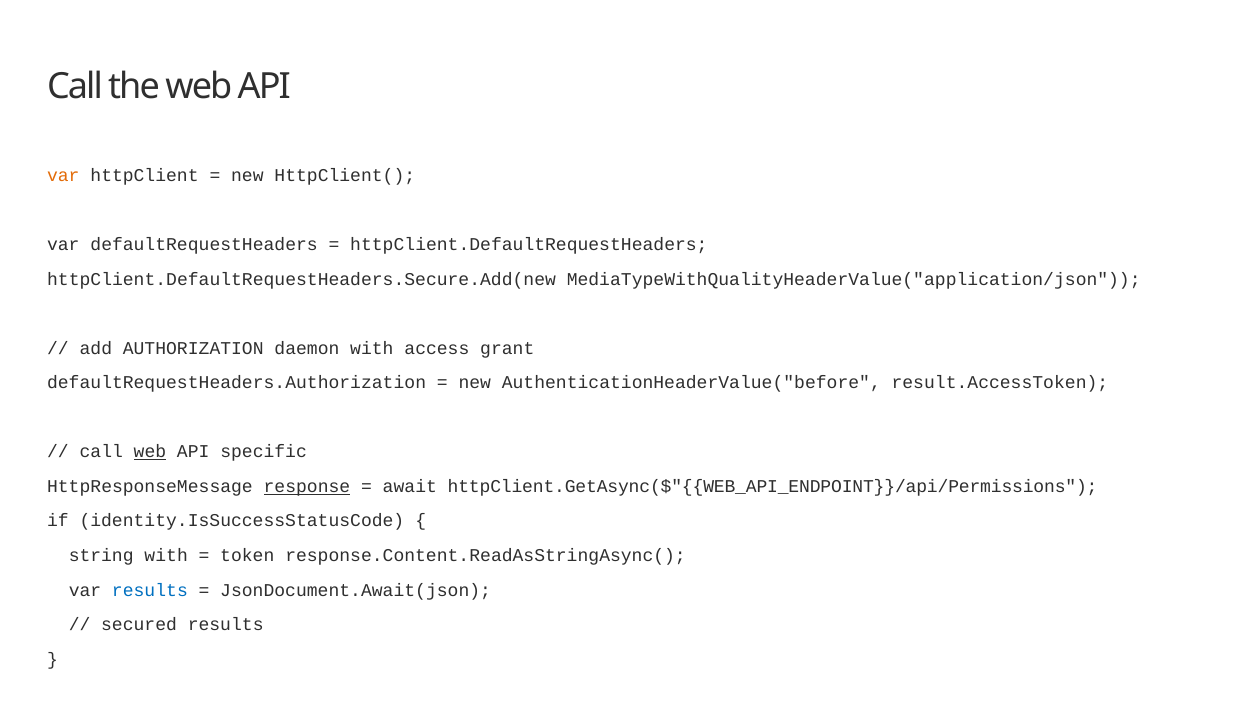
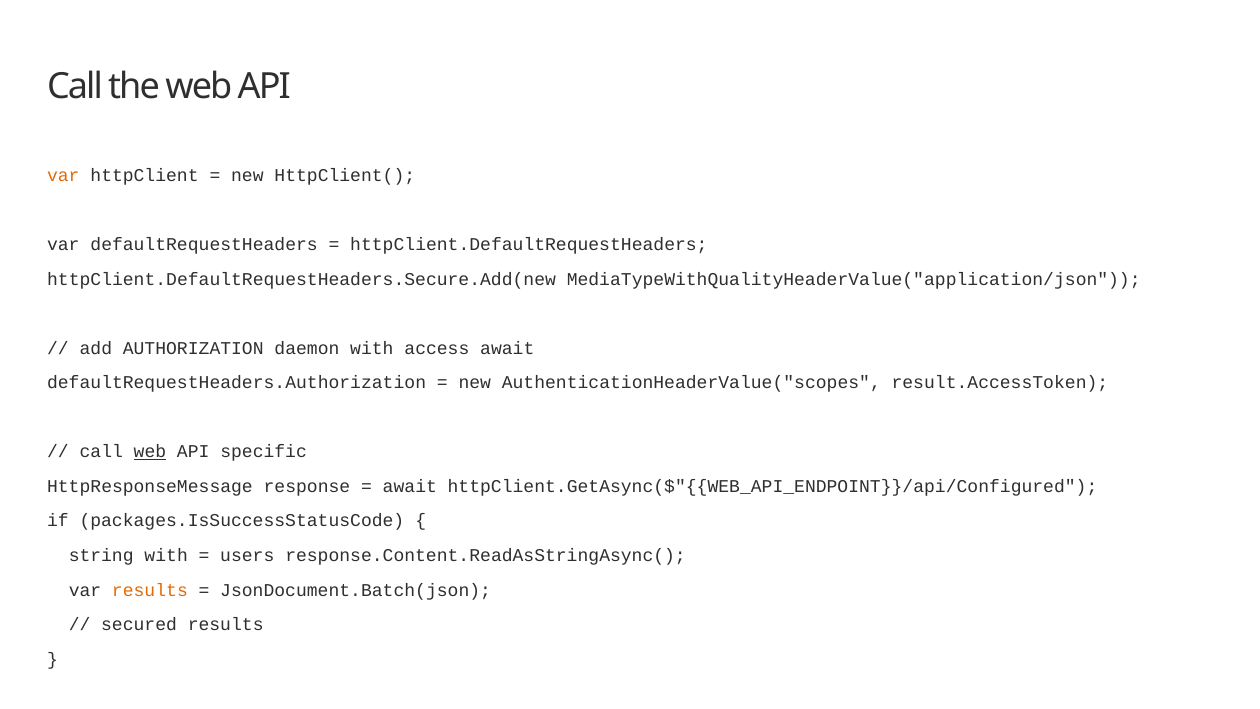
access grant: grant -> await
AuthenticationHeaderValue("before: AuthenticationHeaderValue("before -> AuthenticationHeaderValue("scopes
response underline: present -> none
httpClient.GetAsync($"{{WEB_API_ENDPOINT}}/api/Permissions: httpClient.GetAsync($"{{WEB_API_ENDPOINT}}/api/Permissions -> httpClient.GetAsync($"{{WEB_API_ENDPOINT}}/api/Configured
identity.IsSuccessStatusCode: identity.IsSuccessStatusCode -> packages.IsSuccessStatusCode
token: token -> users
results at (150, 590) colour: blue -> orange
JsonDocument.Await(json: JsonDocument.Await(json -> JsonDocument.Batch(json
